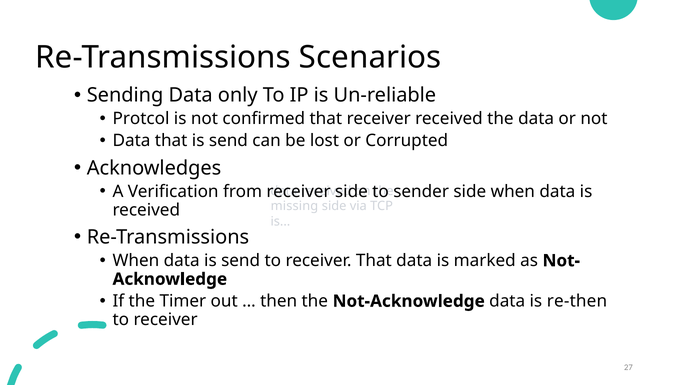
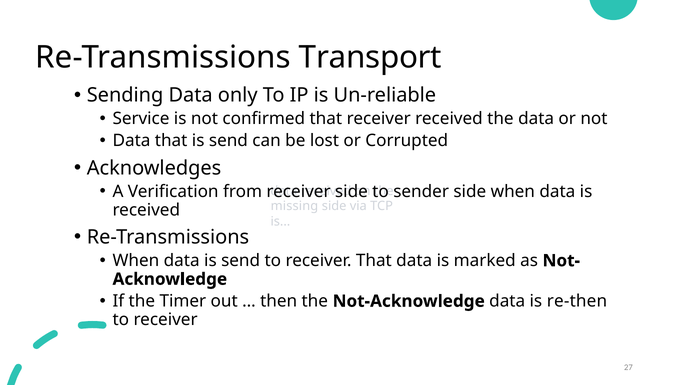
Scenarios: Scenarios -> Transport
Protcol: Protcol -> Service
